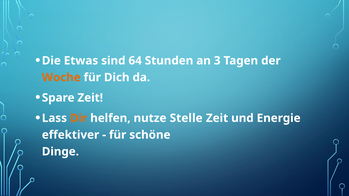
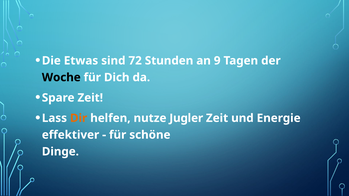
64: 64 -> 72
3: 3 -> 9
Woche colour: orange -> black
Stelle: Stelle -> Jugler
